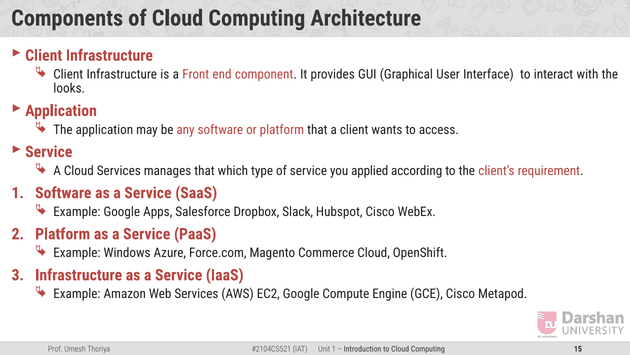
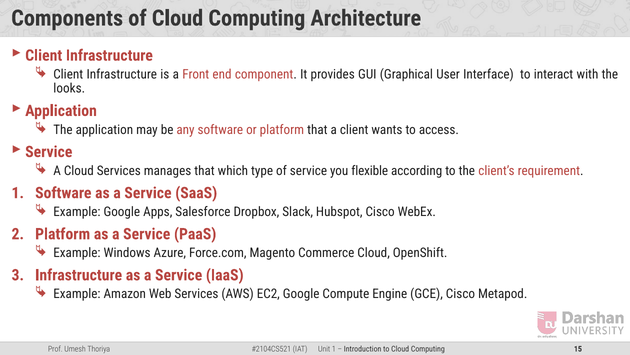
applied: applied -> flexible
